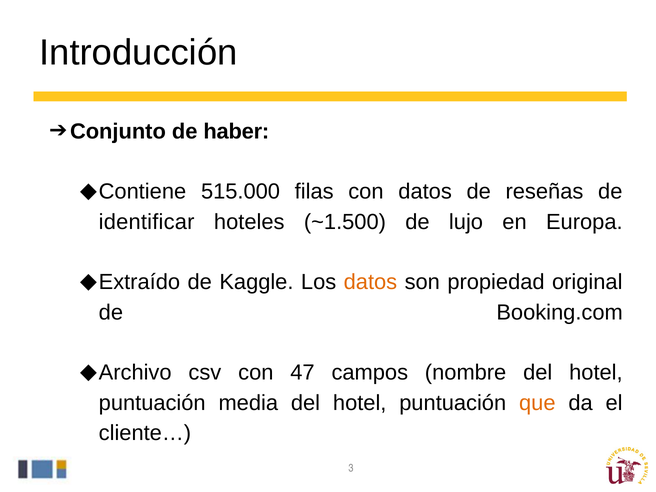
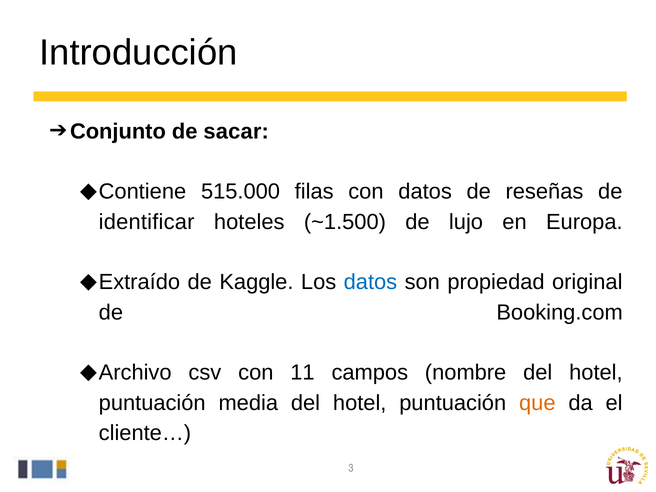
haber: haber -> sacar
datos at (370, 282) colour: orange -> blue
47: 47 -> 11
